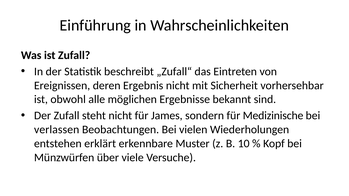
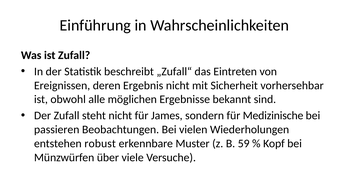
verlassen: verlassen -> passieren
erklärt: erklärt -> robust
10: 10 -> 59
